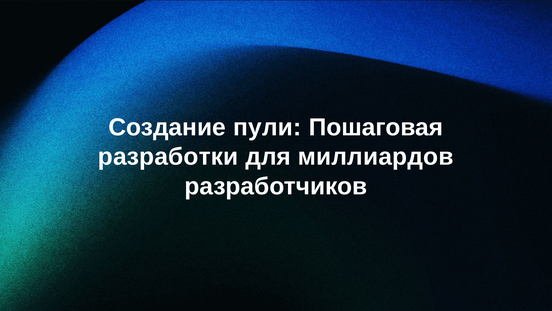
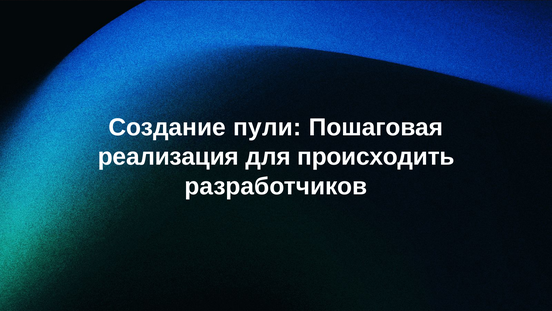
разработки: разработки -> реализация
миллиардов: миллиардов -> происходить
